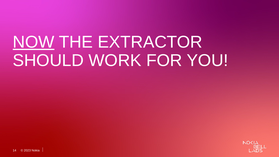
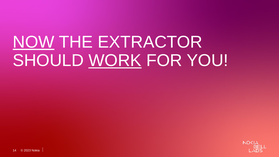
WORK underline: none -> present
